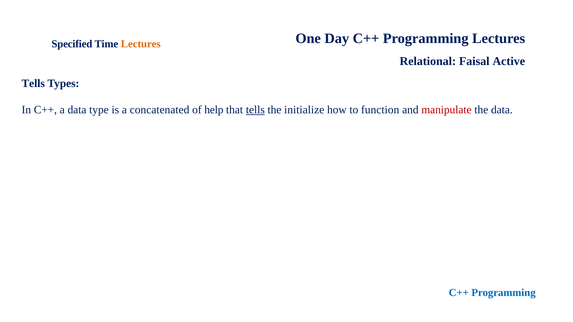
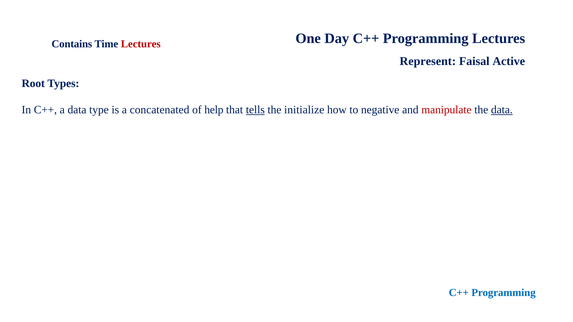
Specified: Specified -> Contains
Lectures at (141, 44) colour: orange -> red
Relational: Relational -> Represent
Tells at (33, 84): Tells -> Root
function: function -> negative
data at (502, 110) underline: none -> present
